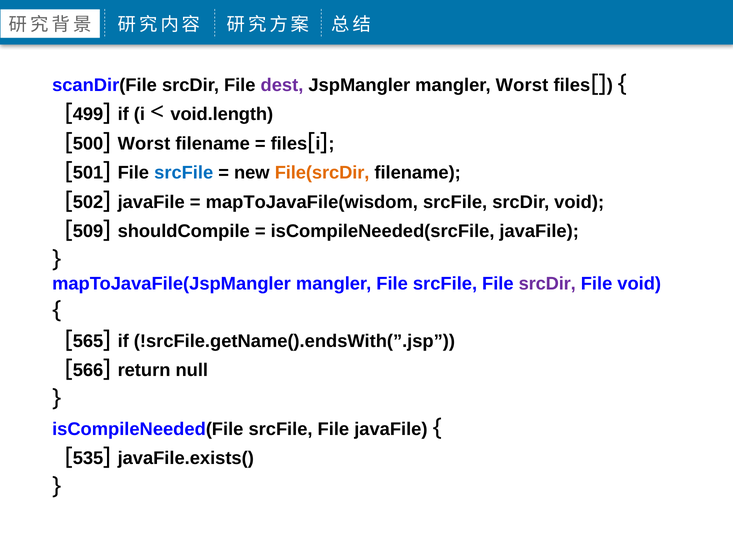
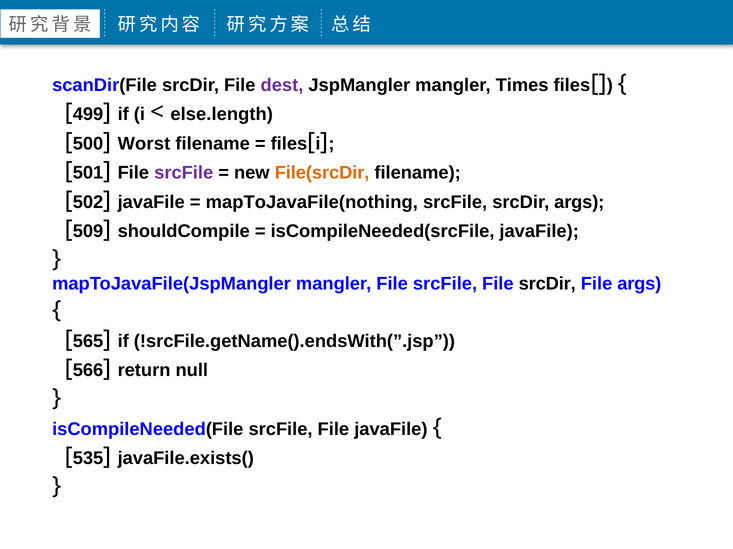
mangler Worst: Worst -> Times
void.length: void.length -> else.length
srcFile at (184, 173) colour: blue -> purple
mapToJavaFile(wisdom: mapToJavaFile(wisdom -> mapToJavaFile(nothing
srcDir void: void -> args
srcDir at (547, 284) colour: purple -> black
File void: void -> args
